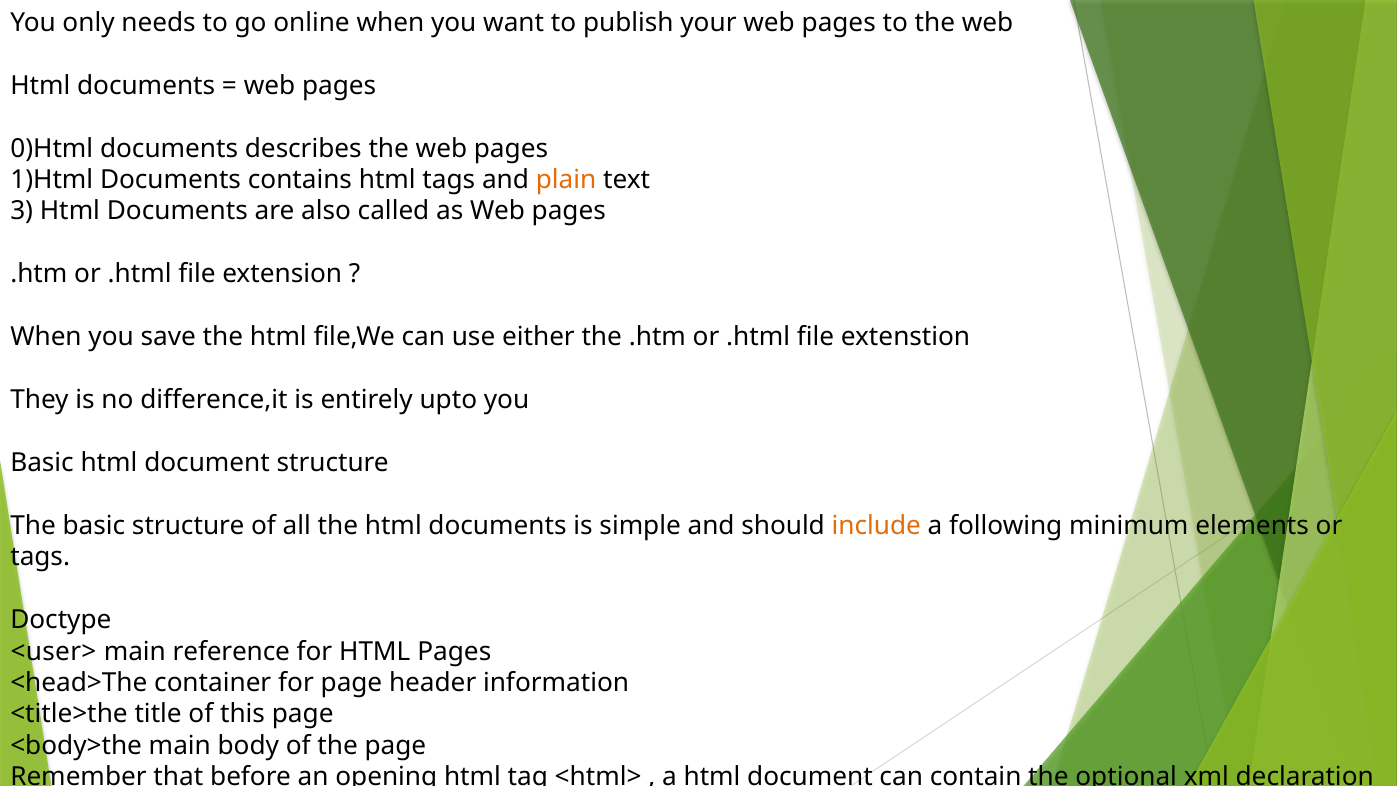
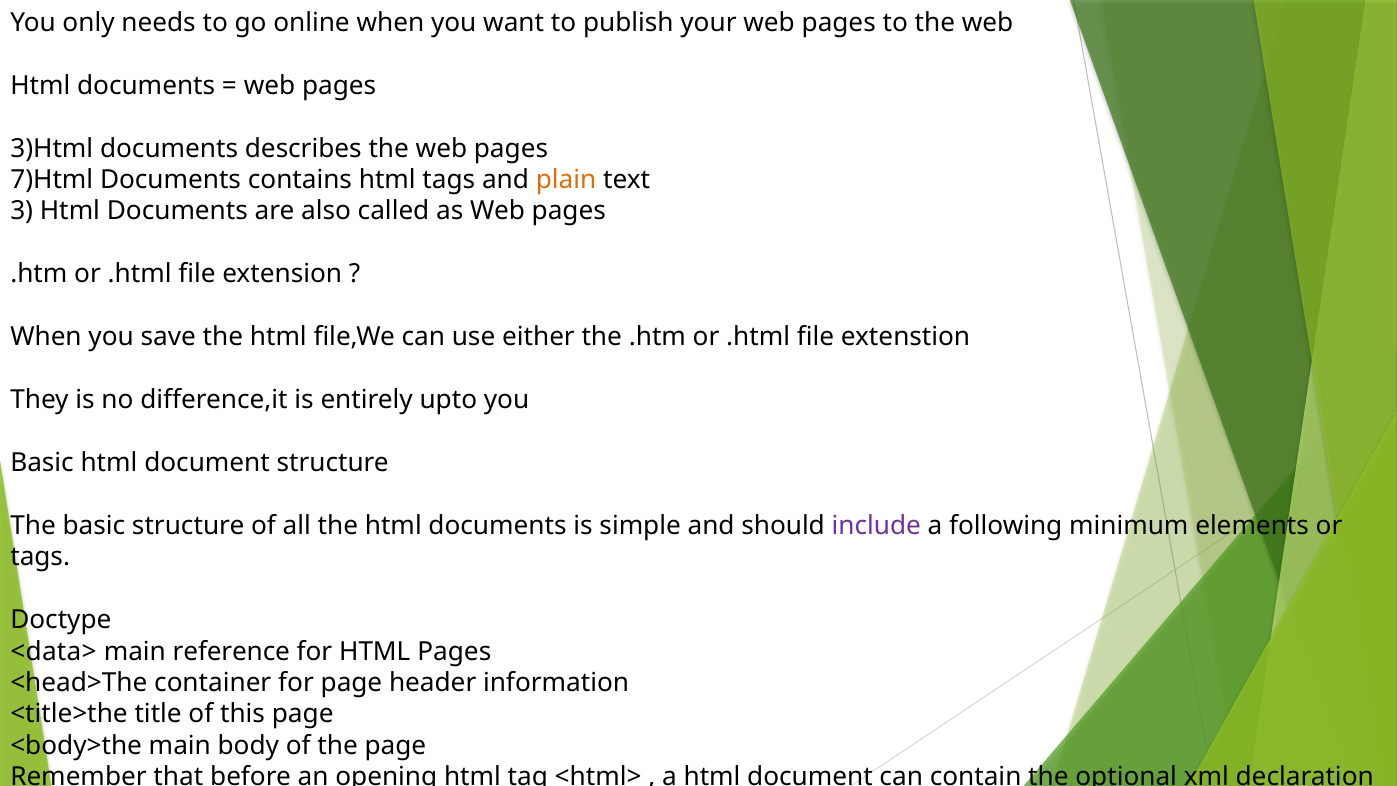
0)Html: 0)Html -> 3)Html
1)Html: 1)Html -> 7)Html
include colour: orange -> purple
<user>: <user> -> <data>
